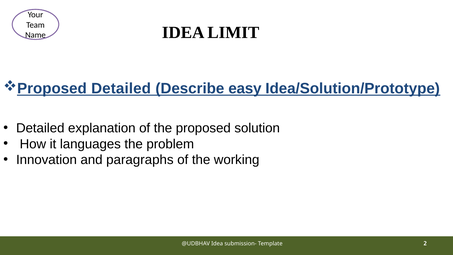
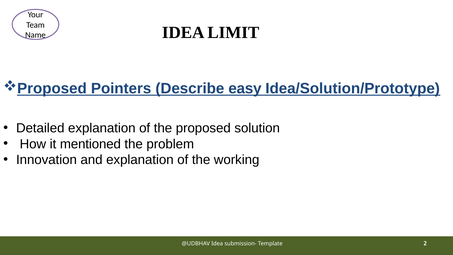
Detailed at (121, 89): Detailed -> Pointers
languages: languages -> mentioned
and paragraphs: paragraphs -> explanation
